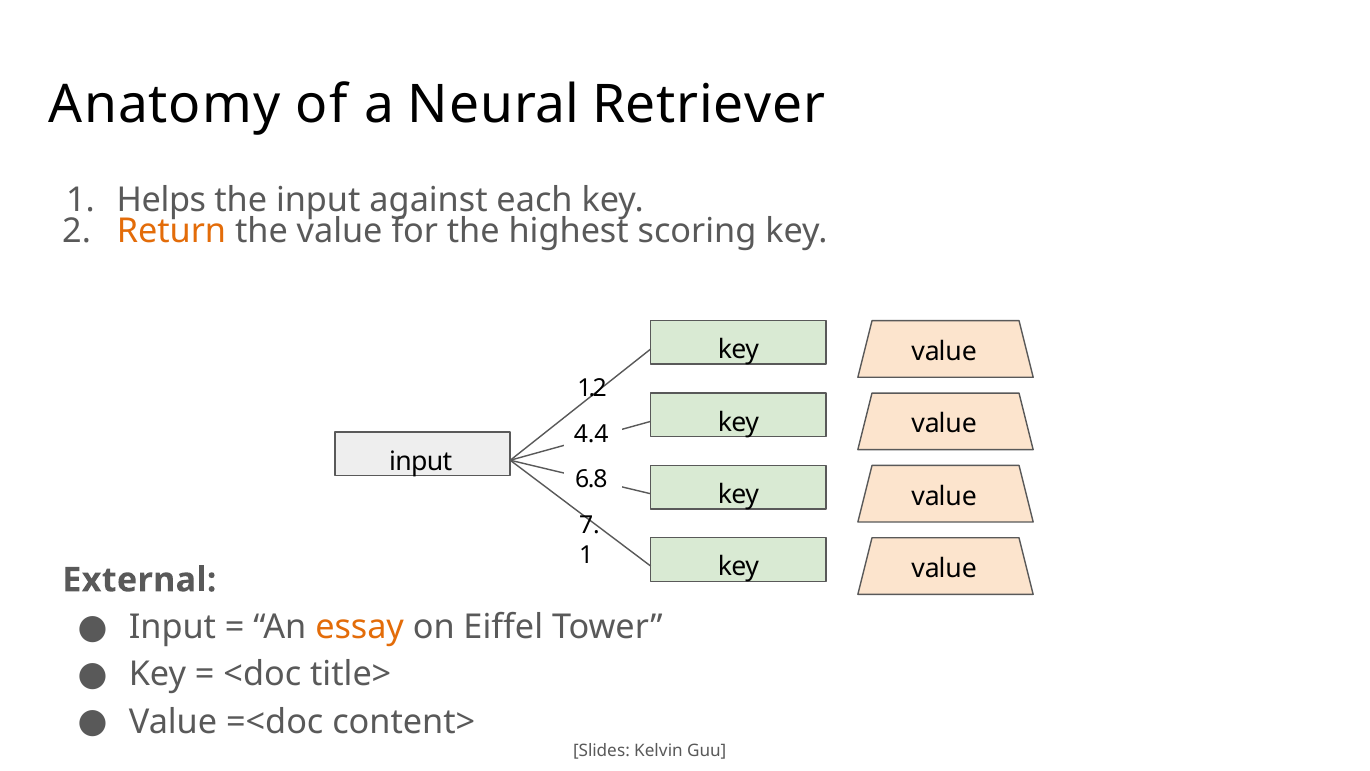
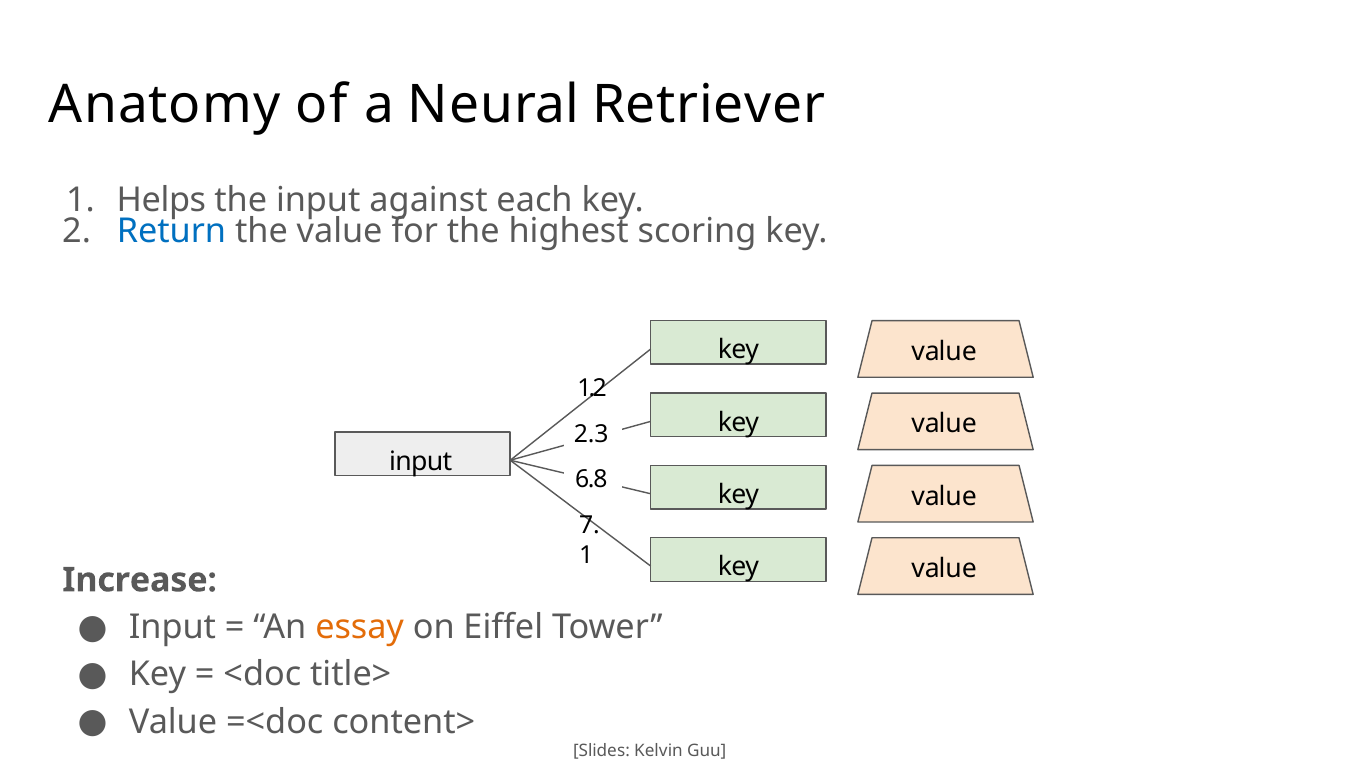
Return colour: orange -> blue
4.4: 4.4 -> 2.3
External: External -> Increase
